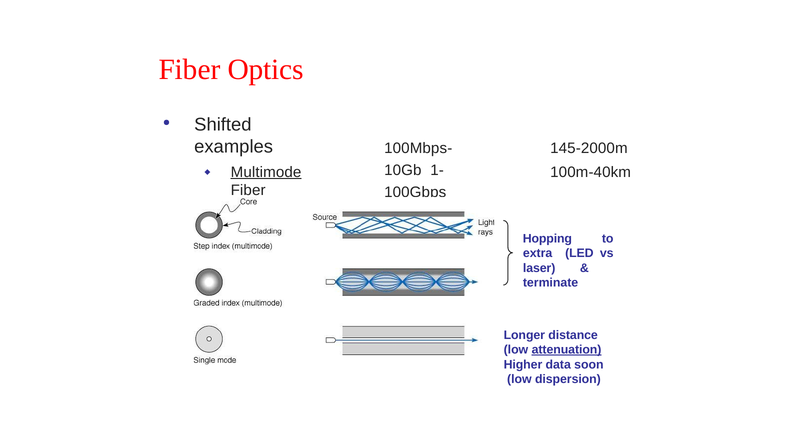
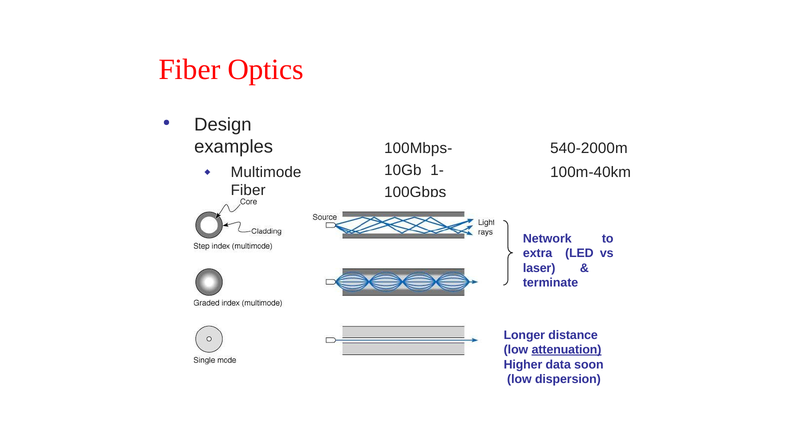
Shifted: Shifted -> Design
145-2000m: 145-2000m -> 540-2000m
Multimode underline: present -> none
Hopping: Hopping -> Network
